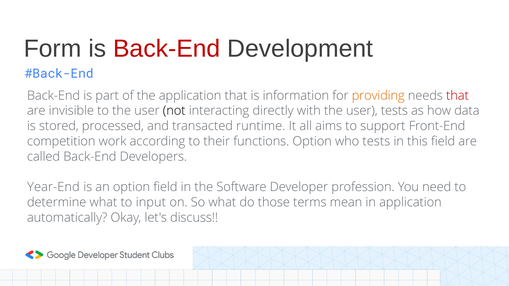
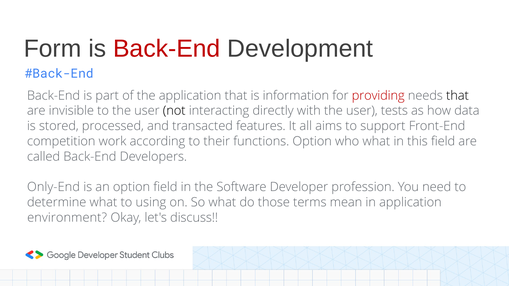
providing colour: orange -> red
that at (457, 96) colour: red -> black
runtime: runtime -> features
who tests: tests -> what
Year-End: Year-End -> Only-End
input: input -> using
automatically: automatically -> environment
